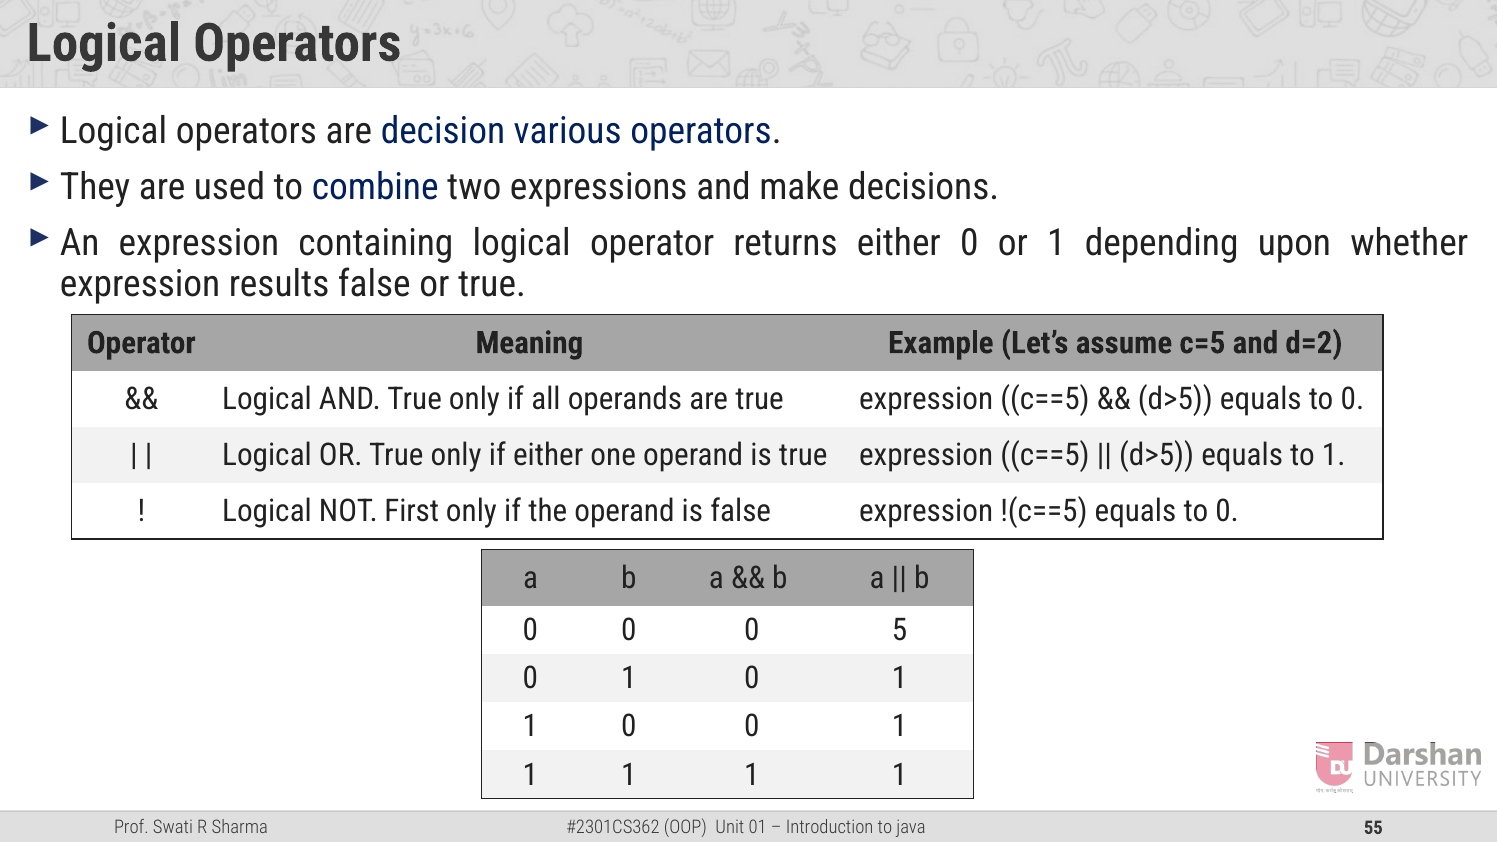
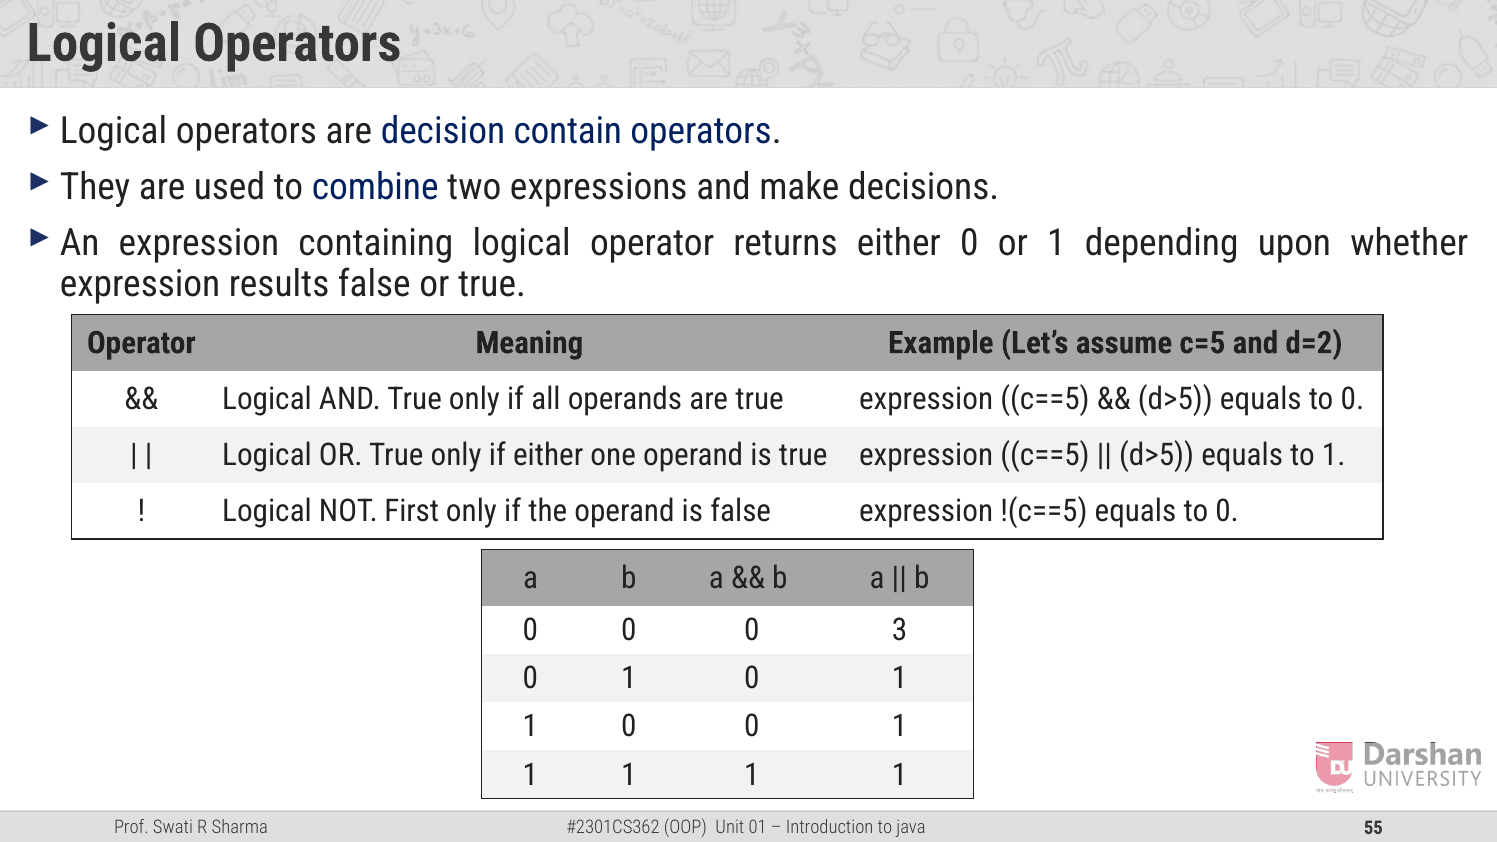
various: various -> contain
5: 5 -> 3
